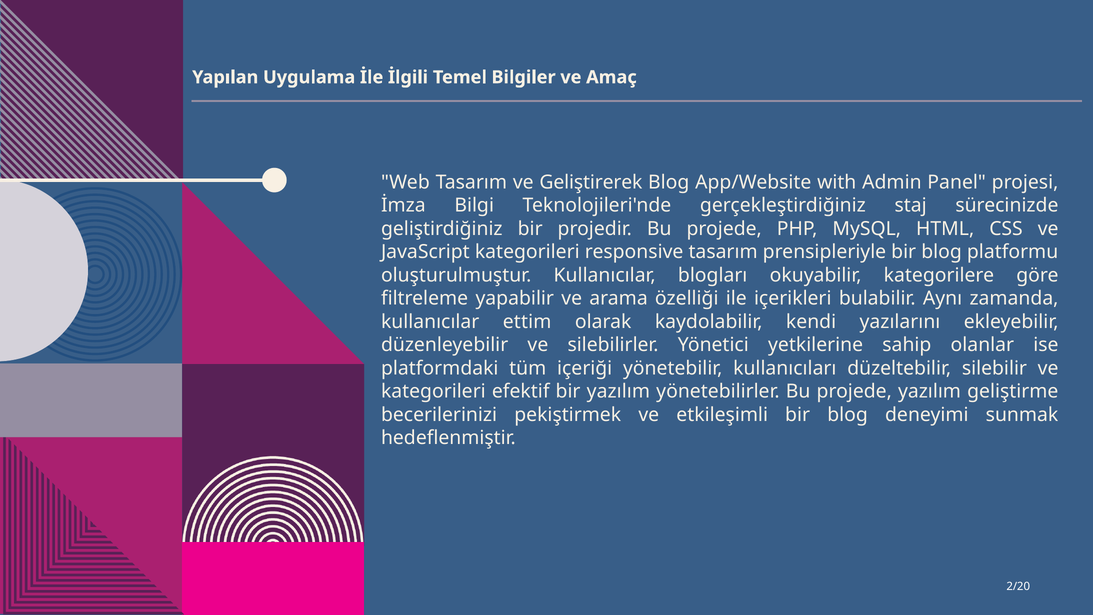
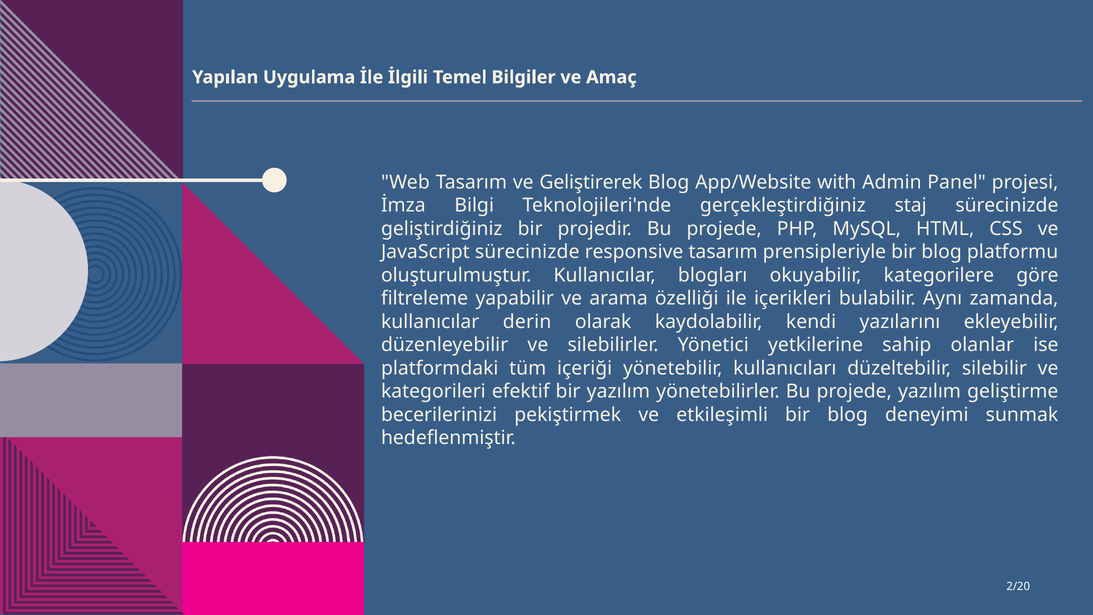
JavaScript kategorileri: kategorileri -> sürecinizde
ettim: ettim -> derin
